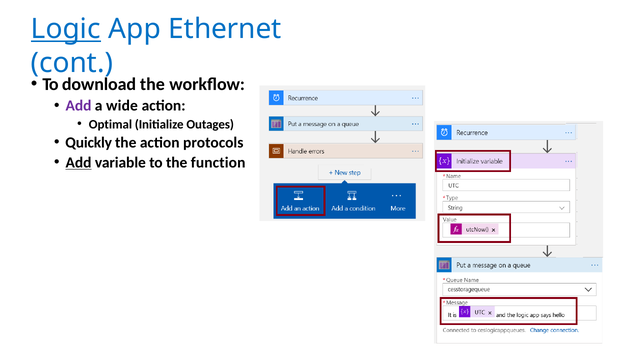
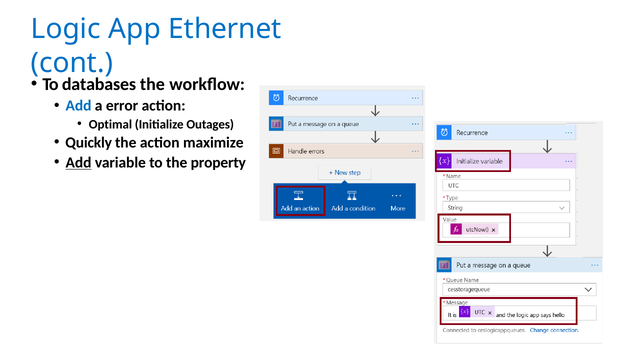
Logic underline: present -> none
download: download -> databases
Add at (79, 106) colour: purple -> blue
wide: wide -> error
protocols: protocols -> maximize
function: function -> property
